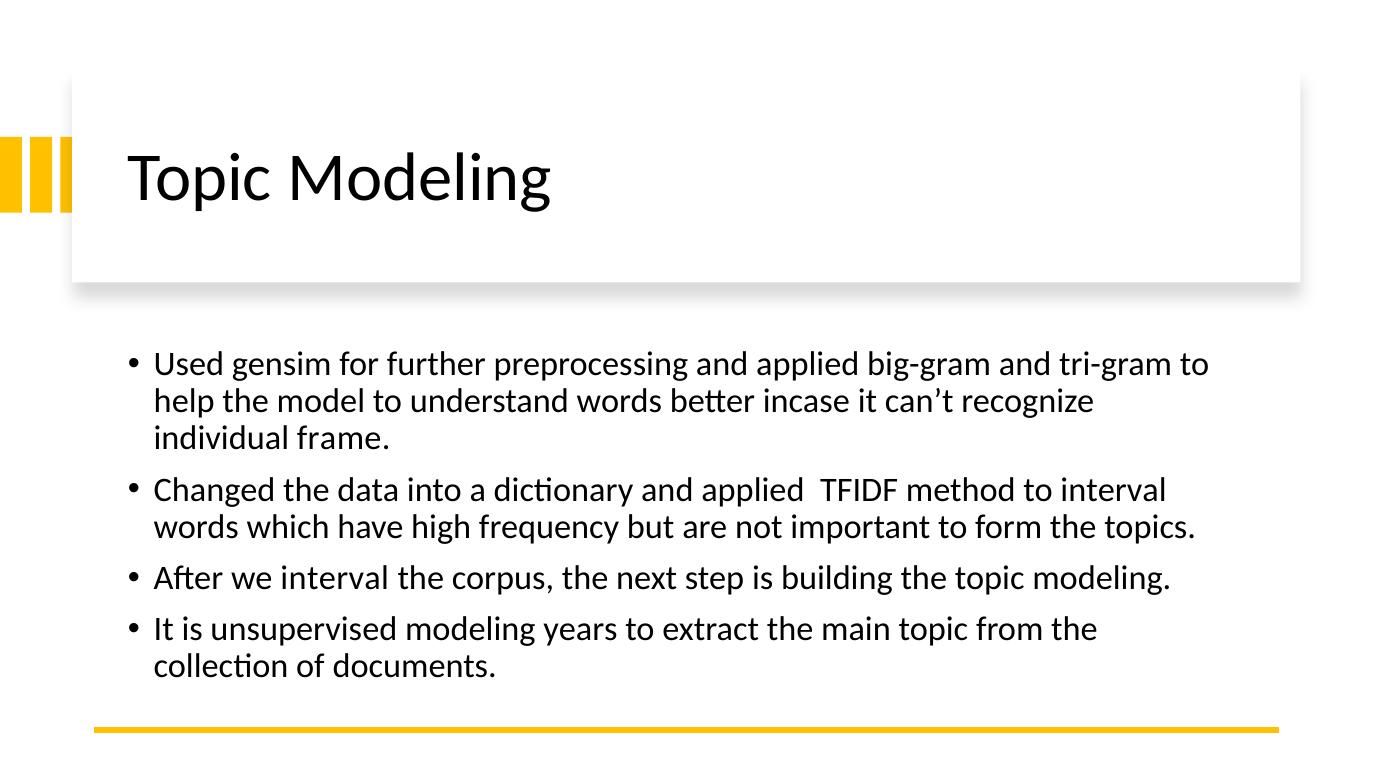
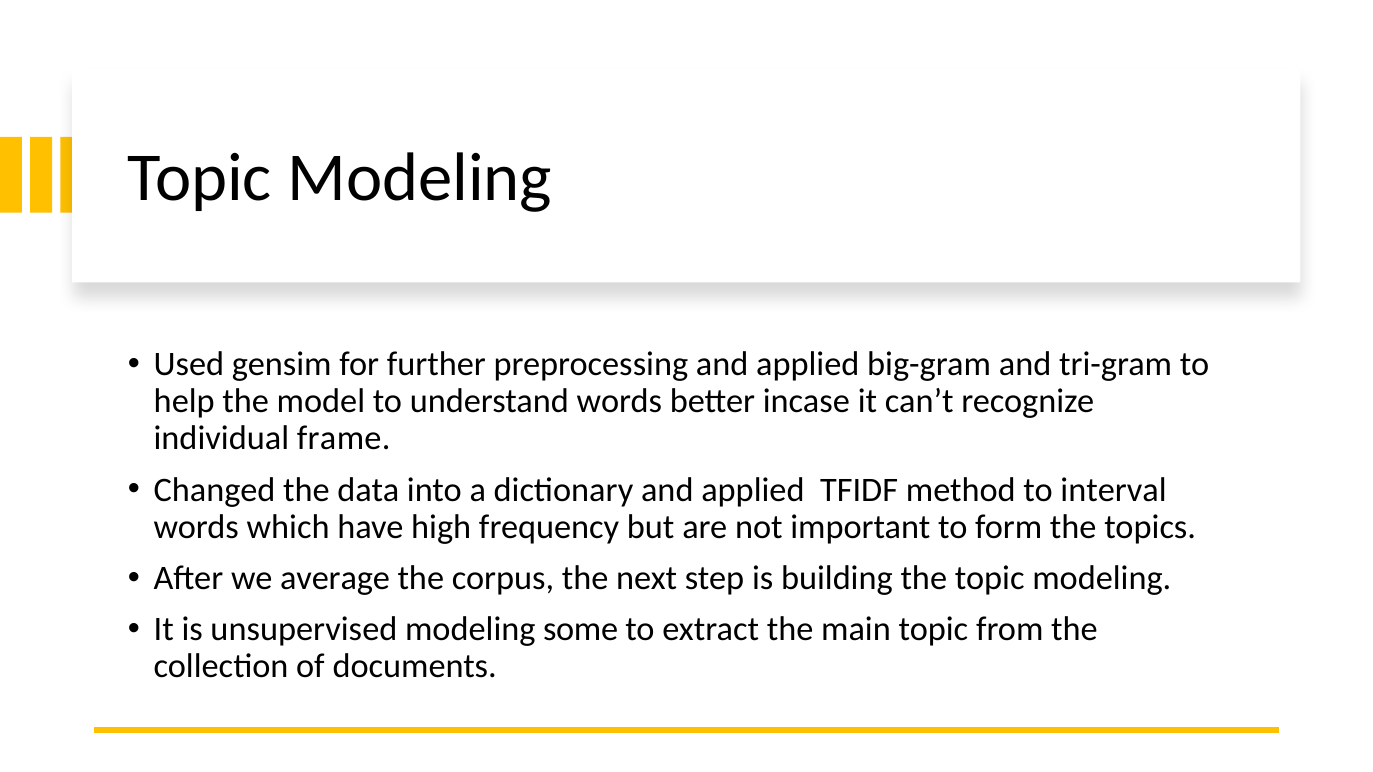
we interval: interval -> average
years: years -> some
